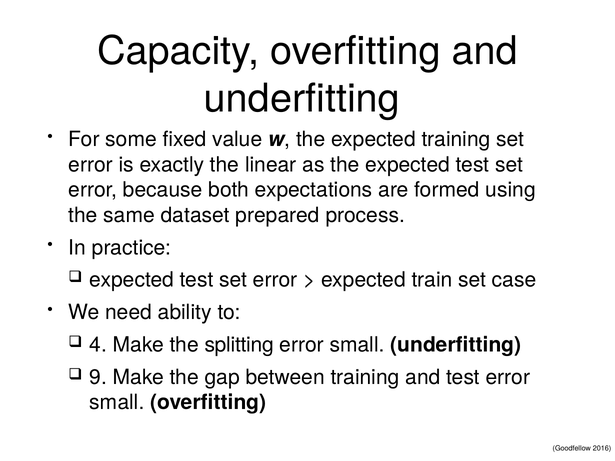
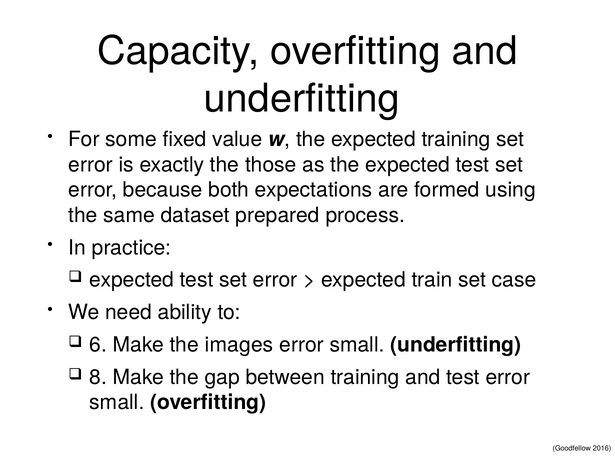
linear: linear -> those
4: 4 -> 6
splitting: splitting -> images
9: 9 -> 8
